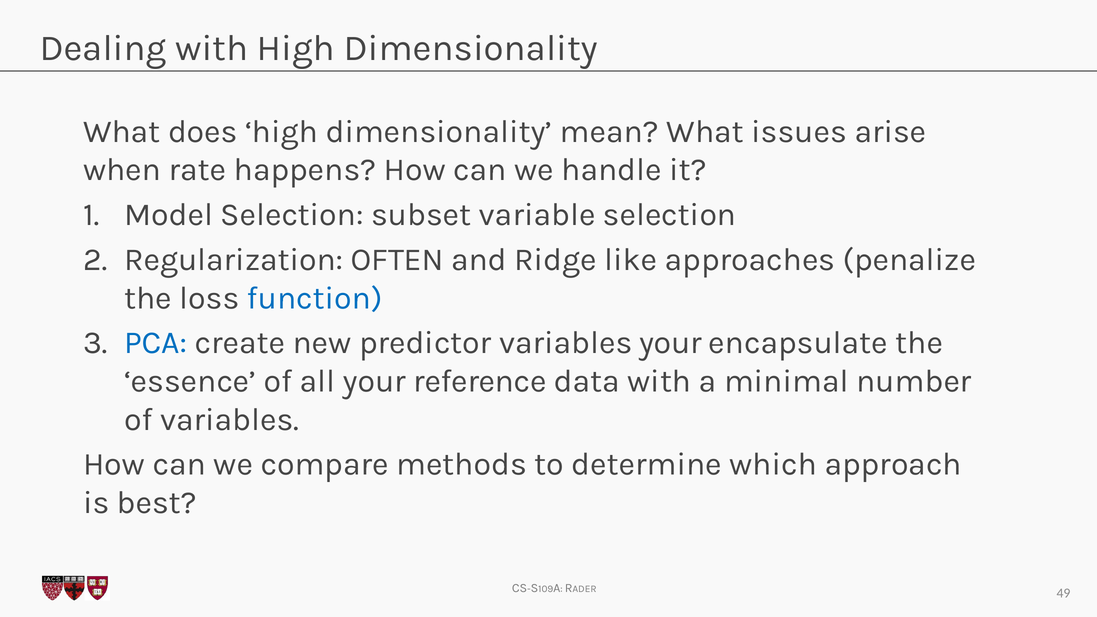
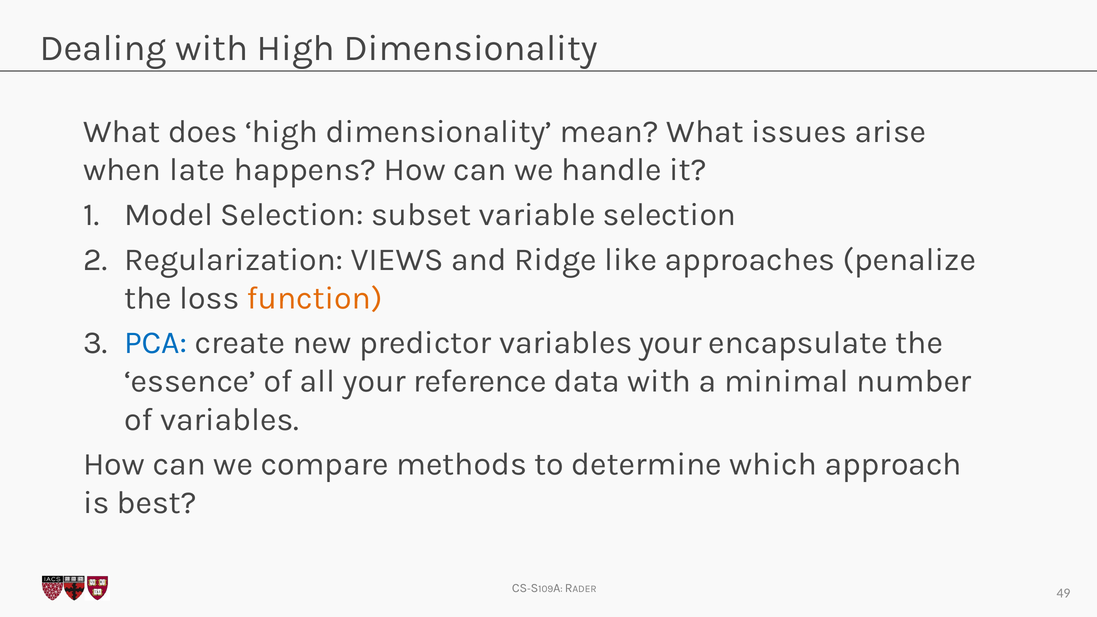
rate: rate -> late
OFTEN: OFTEN -> VIEWS
function colour: blue -> orange
